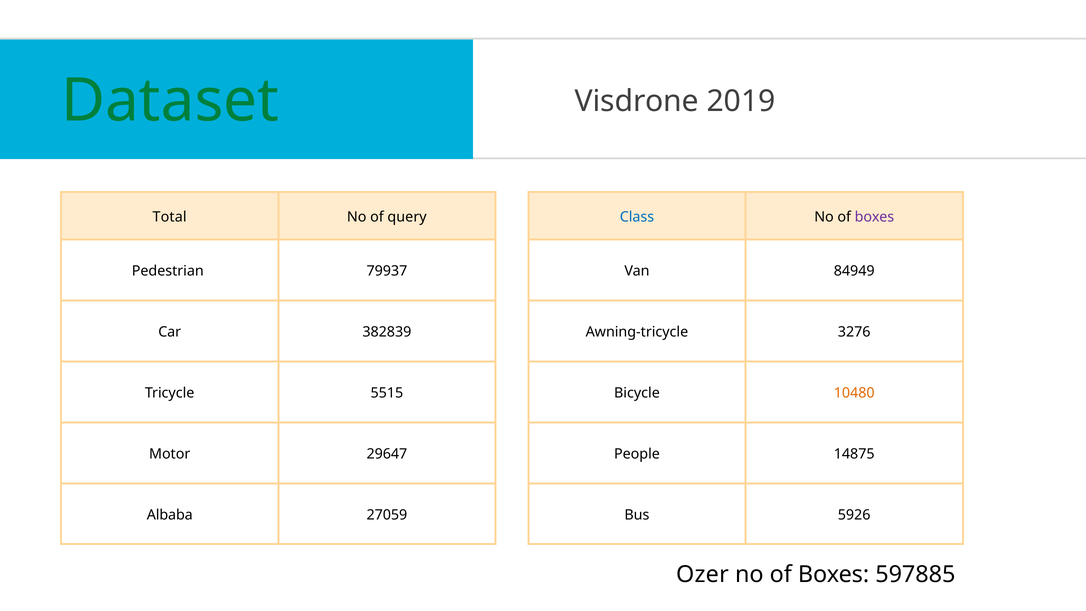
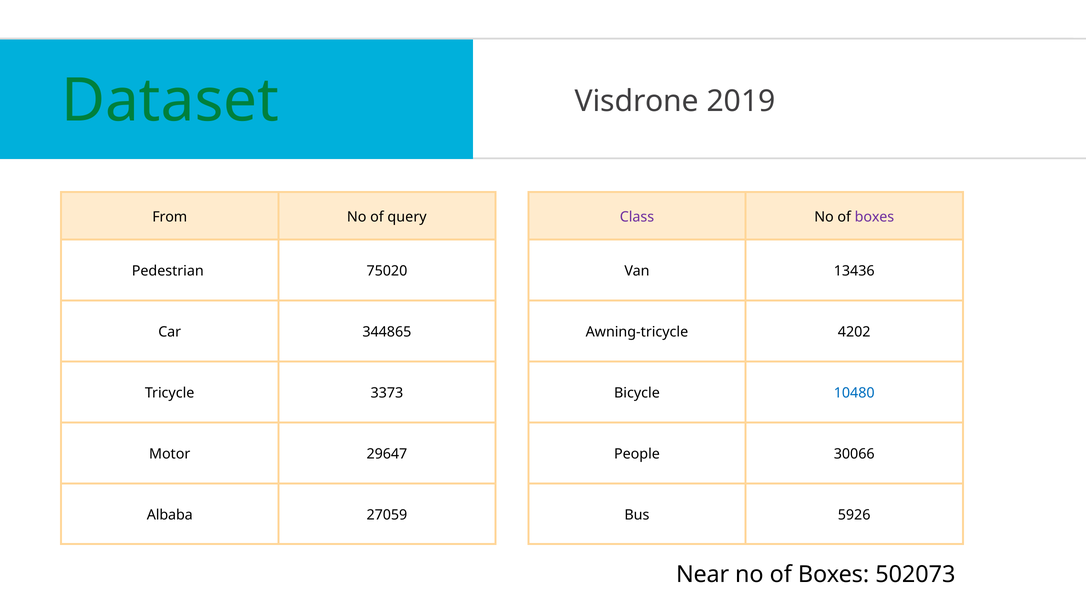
Total: Total -> From
Class colour: blue -> purple
79937: 79937 -> 75020
84949: 84949 -> 13436
382839: 382839 -> 344865
3276: 3276 -> 4202
5515: 5515 -> 3373
10480 colour: orange -> blue
14875: 14875 -> 30066
Ozer: Ozer -> Near
597885: 597885 -> 502073
